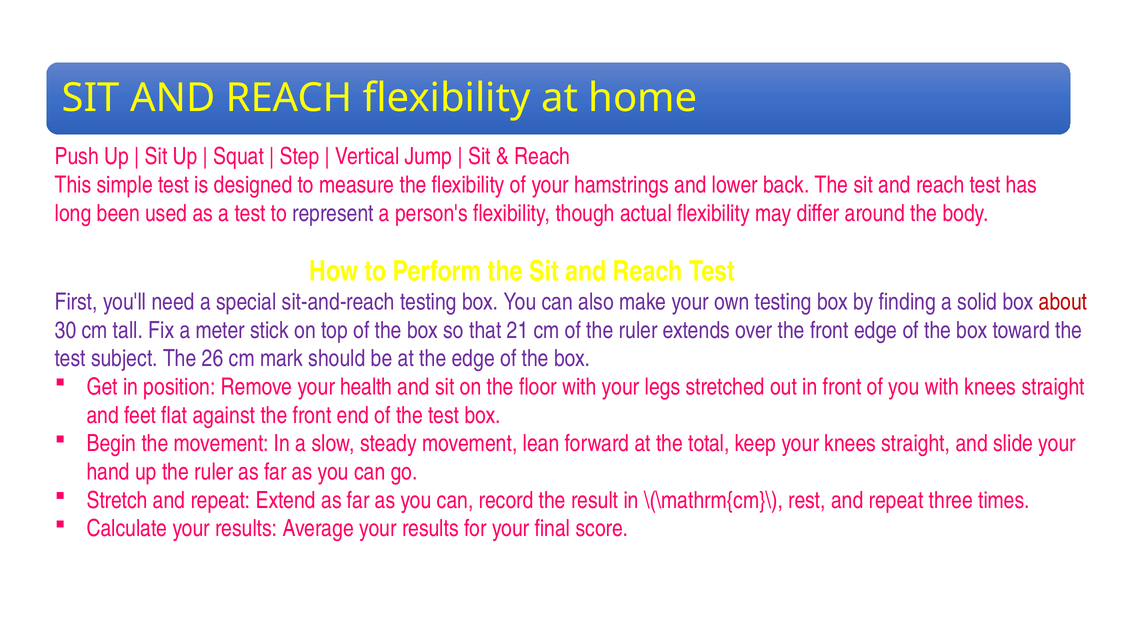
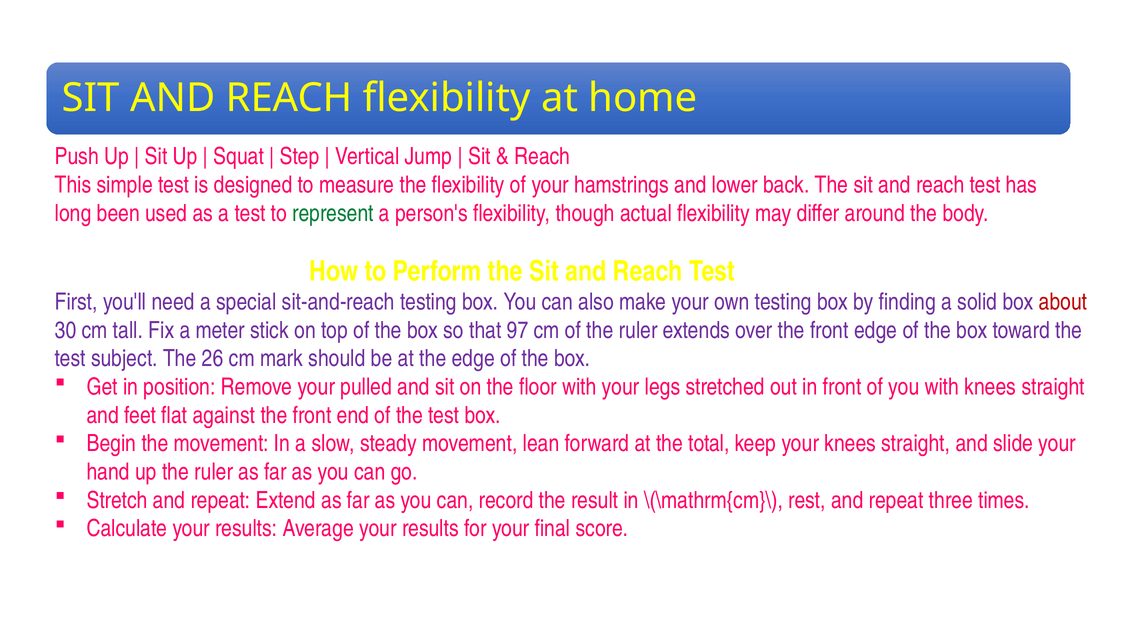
represent colour: purple -> green
21: 21 -> 97
health: health -> pulled
